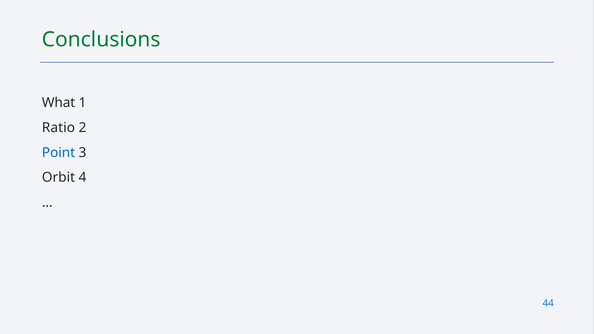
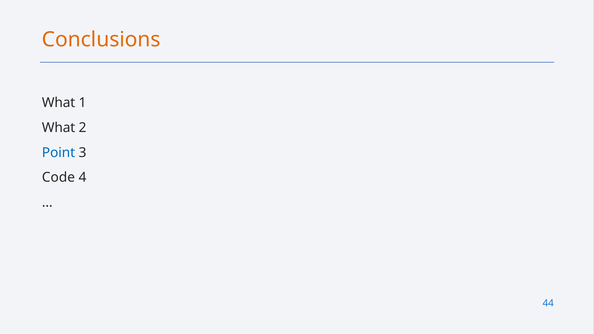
Conclusions colour: green -> orange
Ratio at (58, 128): Ratio -> What
Orbit: Orbit -> Code
